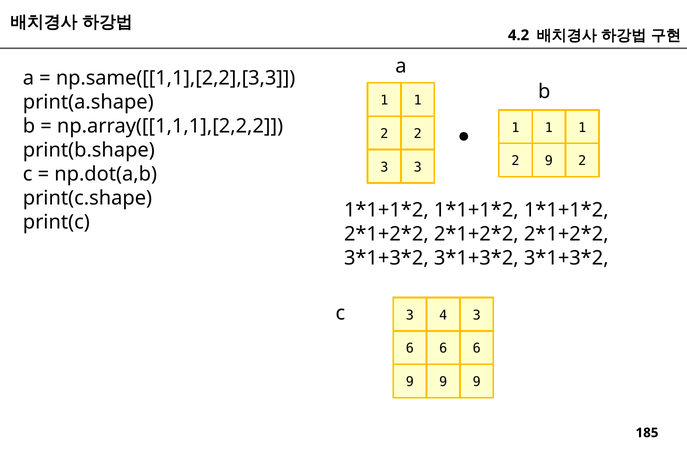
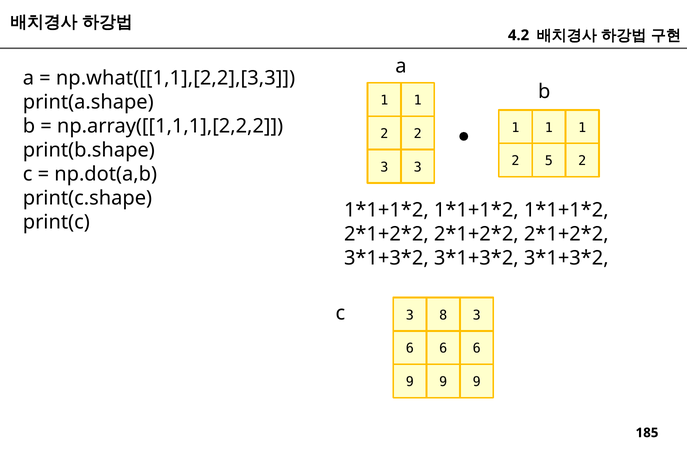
np.same([[1,1],[2,2],[3,3: np.same([[1,1],[2,2],[3,3 -> np.what([[1,1],[2,2],[3,3
2 9: 9 -> 5
4: 4 -> 8
